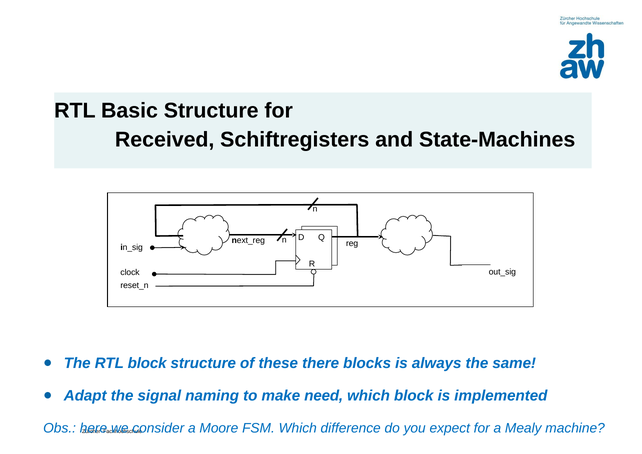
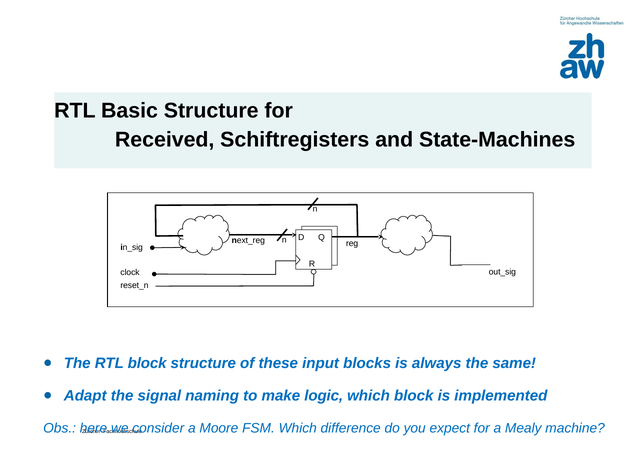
there: there -> input
need: need -> logic
